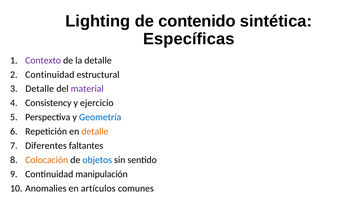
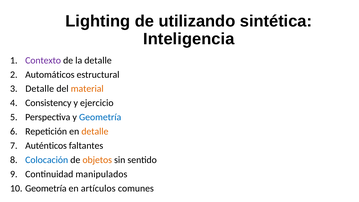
contenido: contenido -> utilizando
Específicas: Específicas -> Inteligencia
Continuidad at (50, 75): Continuidad -> Automáticos
material colour: purple -> orange
Diferentes: Diferentes -> Auténticos
Colocación colour: orange -> blue
objetos colour: blue -> orange
manipulación: manipulación -> manipulados
Anomalies at (46, 188): Anomalies -> Geometría
